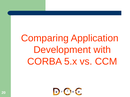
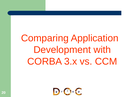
5.x: 5.x -> 3.x
